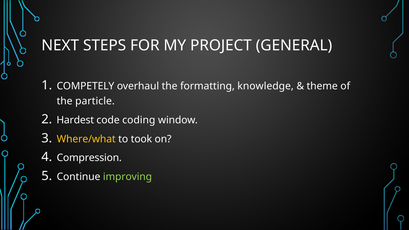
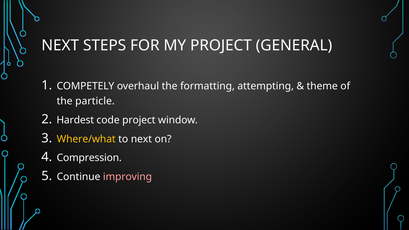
knowledge: knowledge -> attempting
code coding: coding -> project
to took: took -> next
improving colour: light green -> pink
